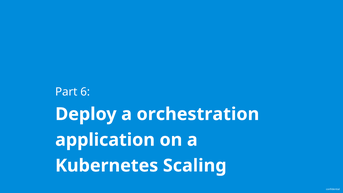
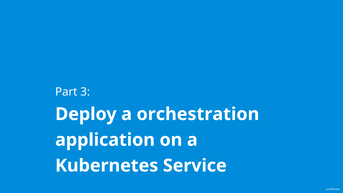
6: 6 -> 3
Scaling: Scaling -> Service
